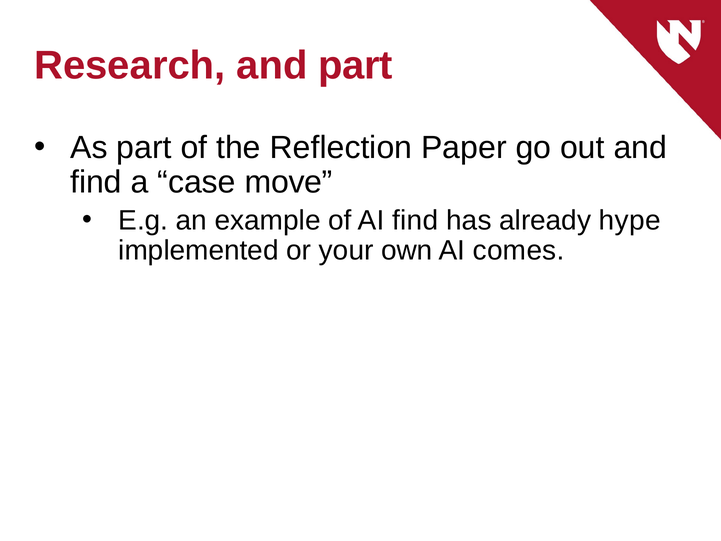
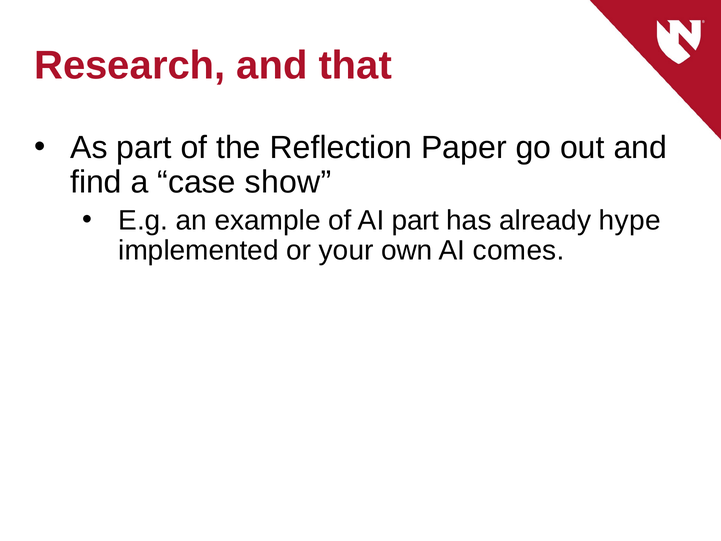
and part: part -> that
move: move -> show
AI find: find -> part
